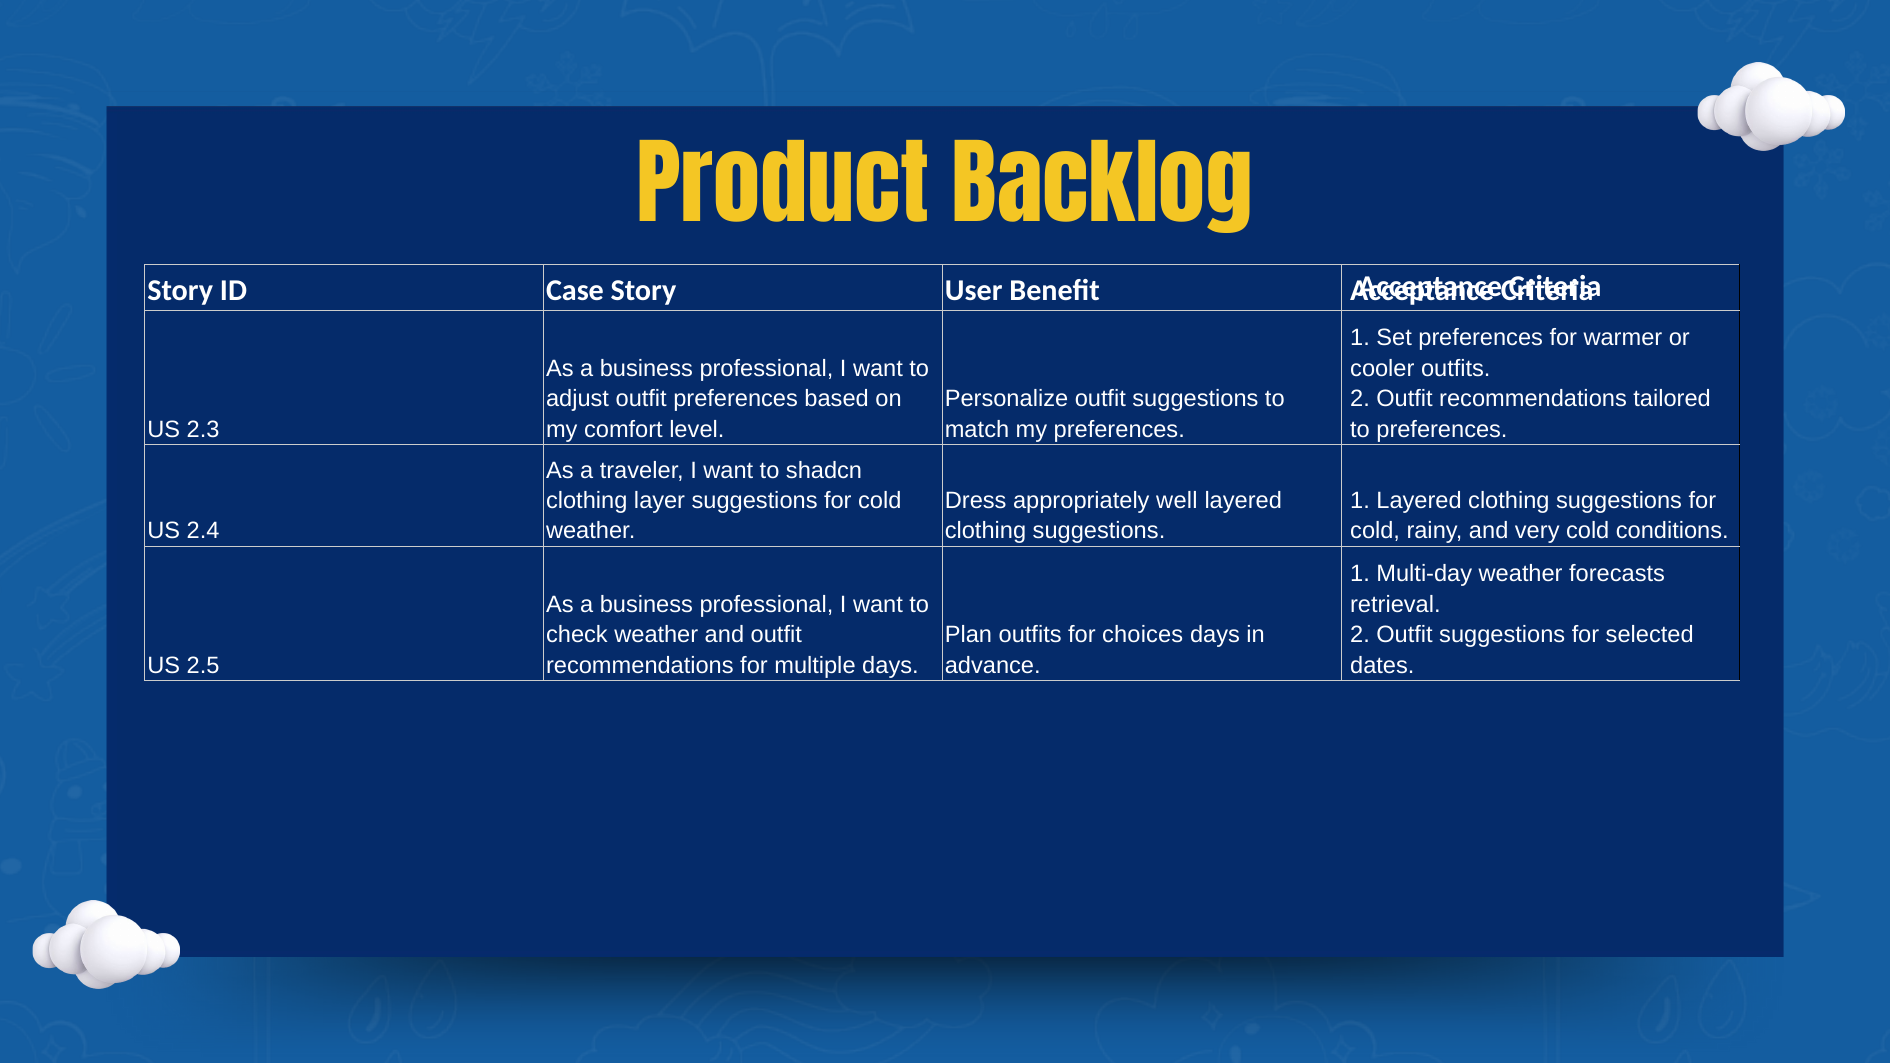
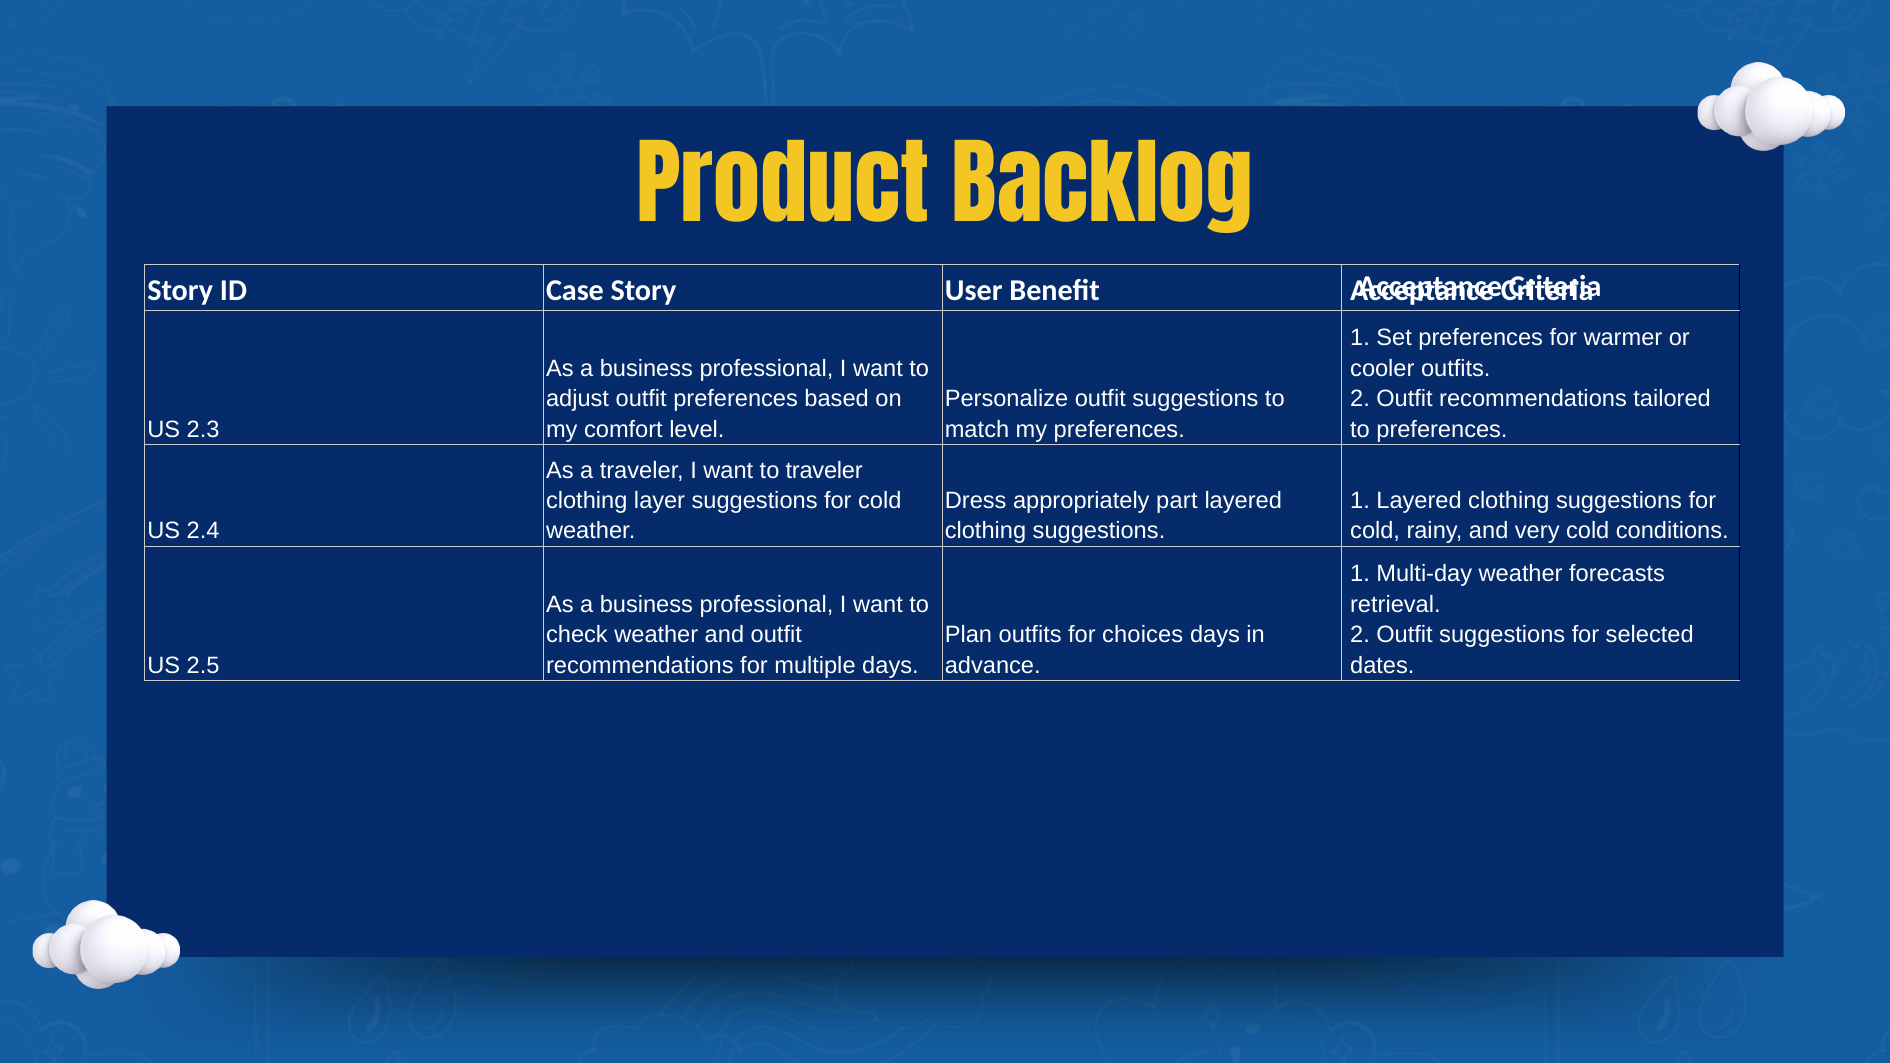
to shadcn: shadcn -> traveler
well: well -> part
